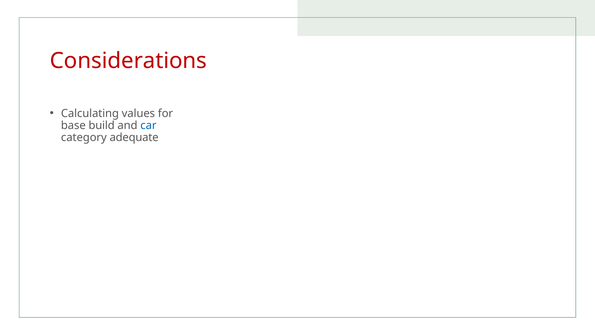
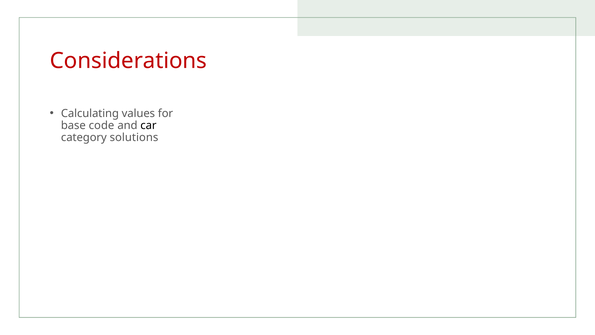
build: build -> code
car colour: blue -> black
adequate: adequate -> solutions
